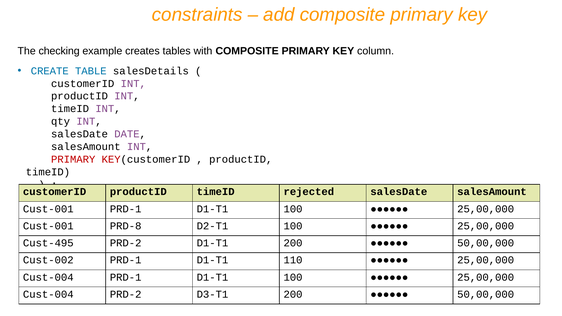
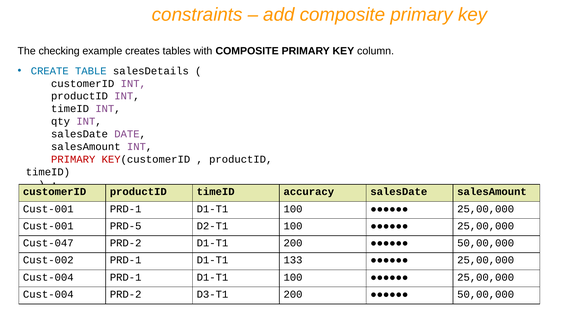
rejected: rejected -> accuracy
PRD-8: PRD-8 -> PRD-5
Cust-495: Cust-495 -> Cust-047
110: 110 -> 133
